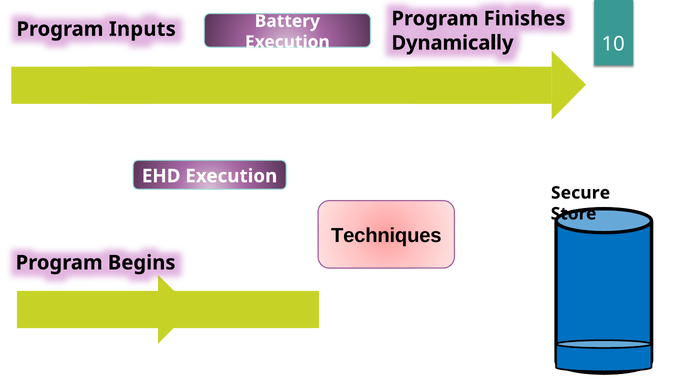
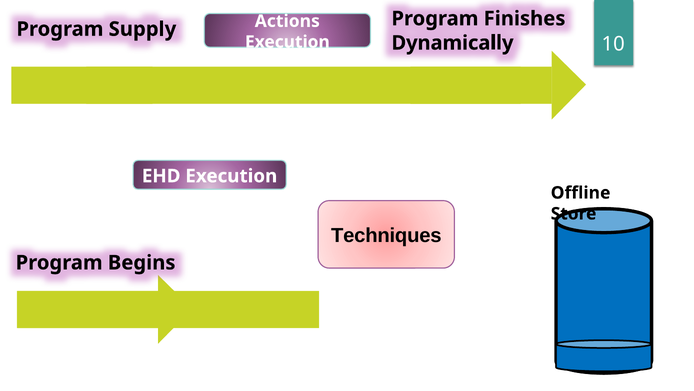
Battery: Battery -> Actions
Inputs: Inputs -> Supply
Secure: Secure -> Offline
